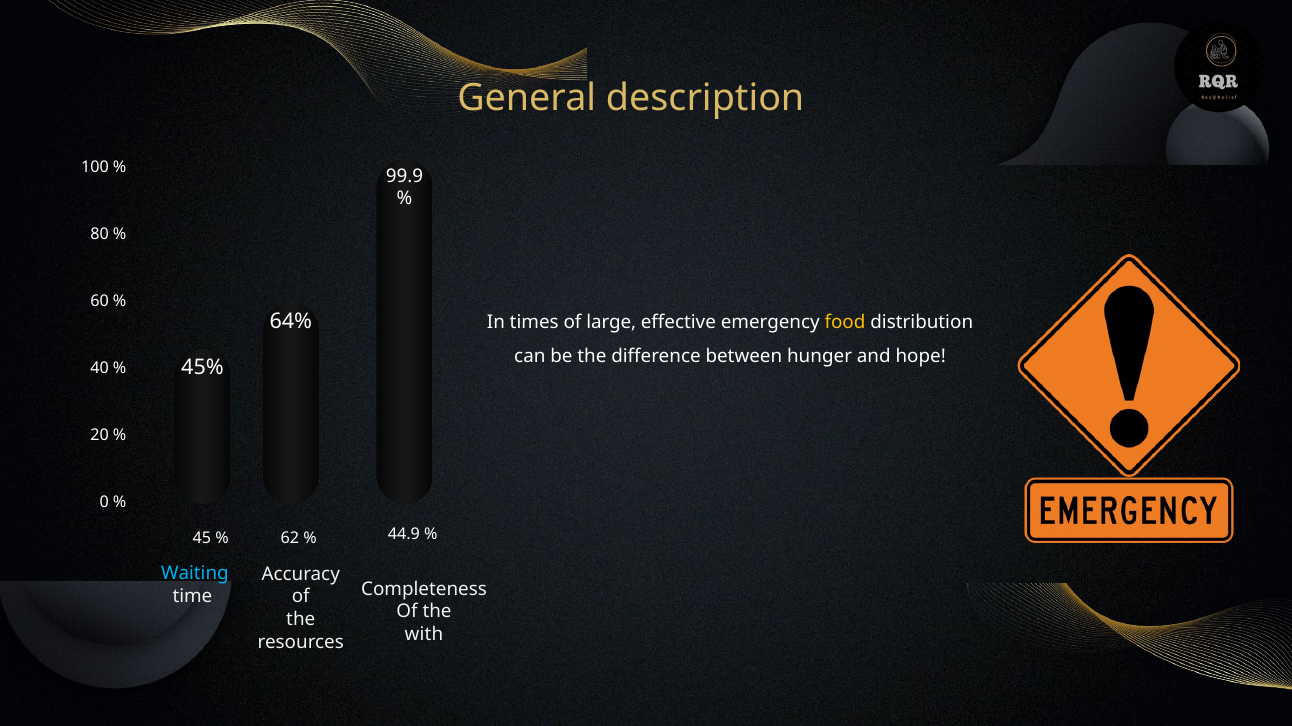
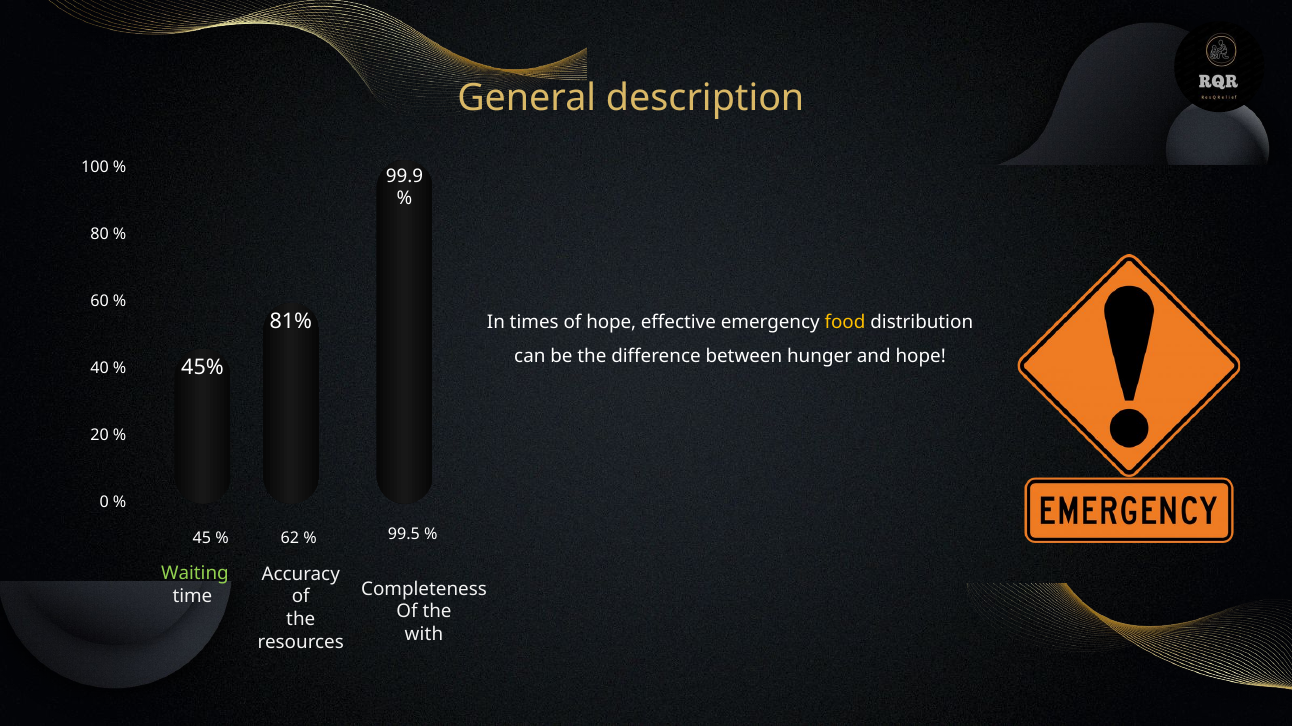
64%: 64% -> 81%
of large: large -> hope
44.9: 44.9 -> 99.5
Waiting colour: light blue -> light green
